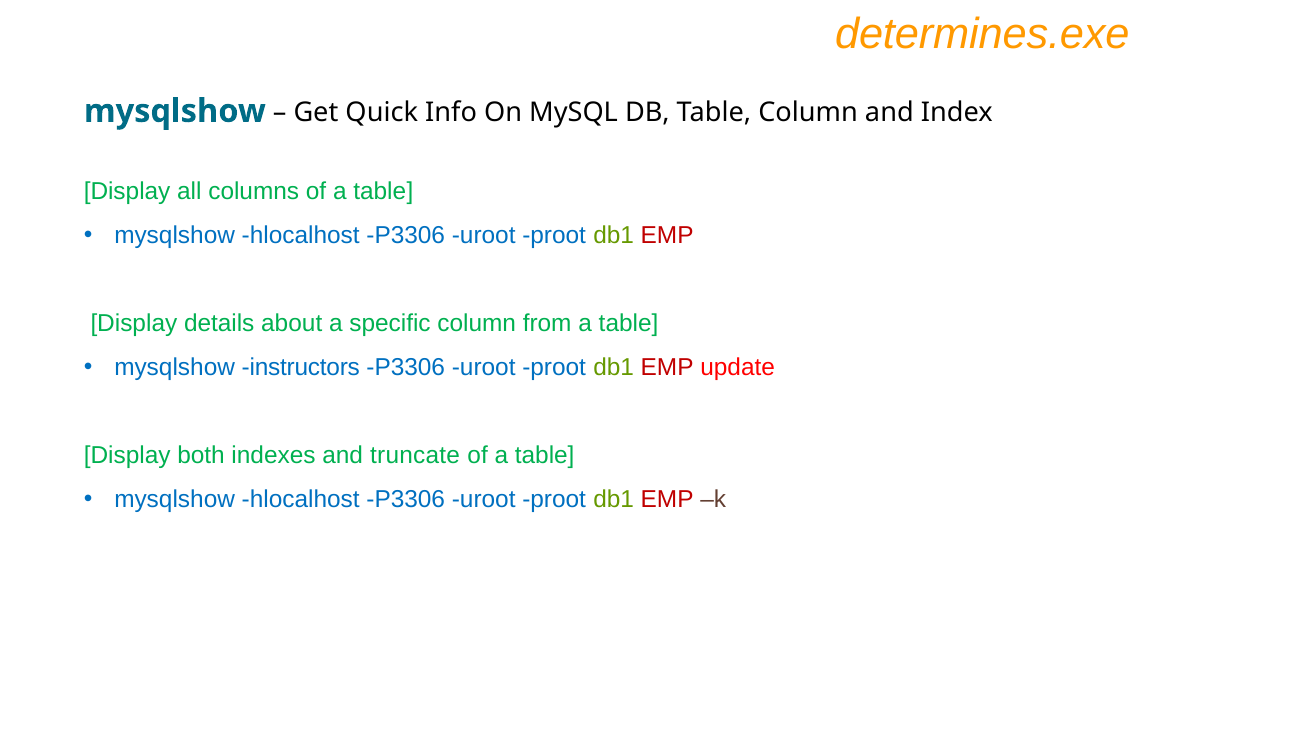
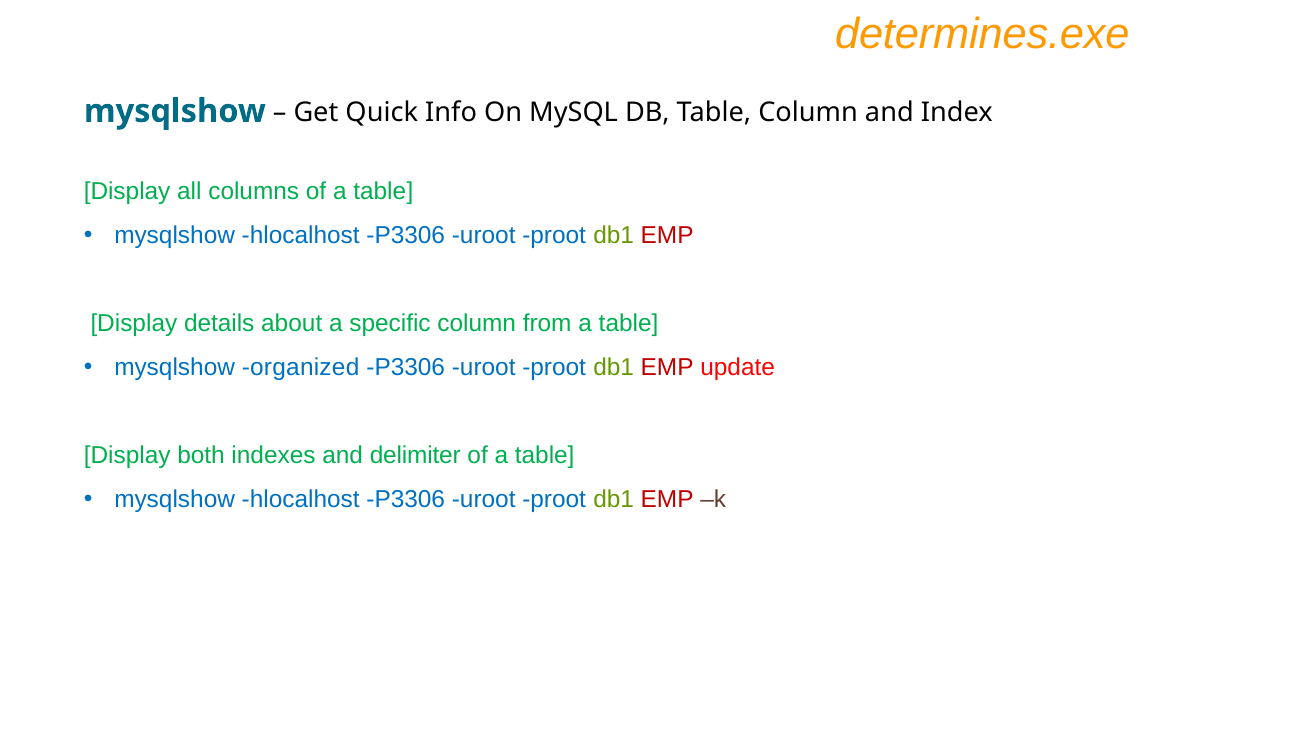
instructors: instructors -> organized
truncate: truncate -> delimiter
